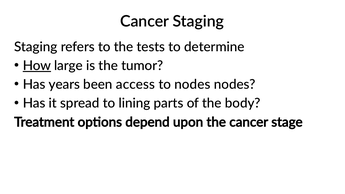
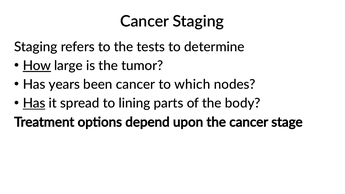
been access: access -> cancer
to nodes: nodes -> which
Has at (34, 103) underline: none -> present
